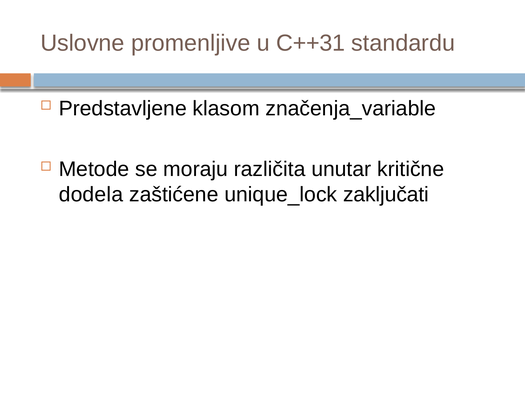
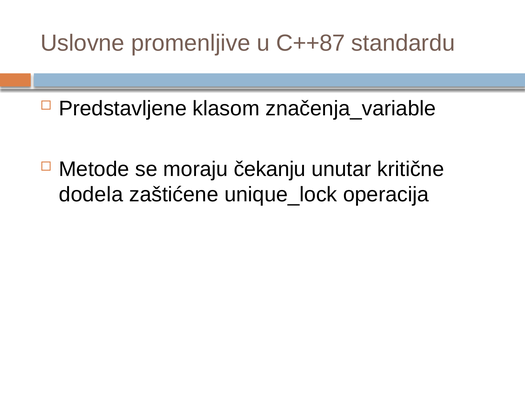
C++31: C++31 -> C++87
različita: različita -> čekanju
zaključati: zaključati -> operacija
